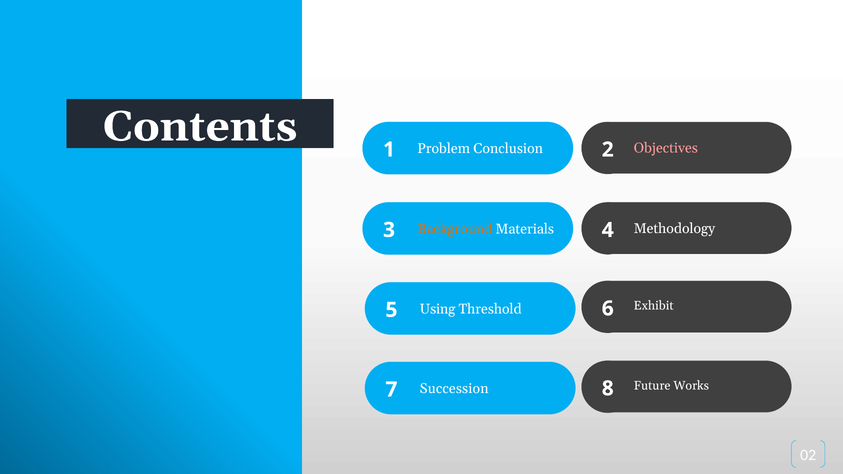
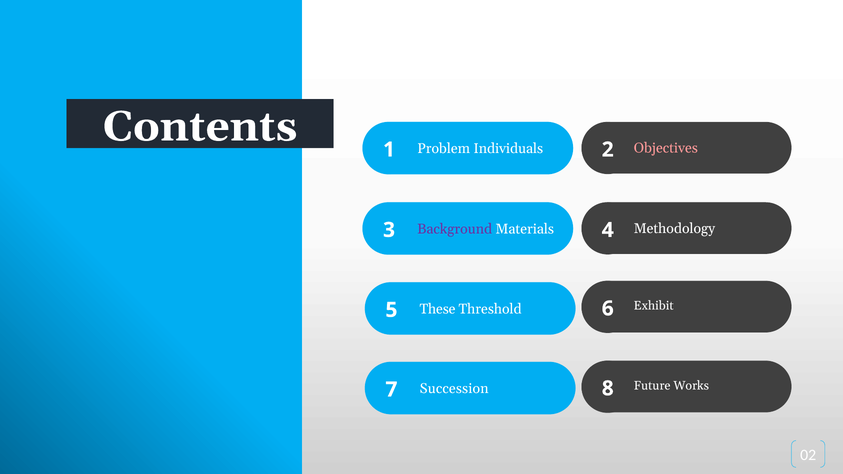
Conclusion: Conclusion -> Individuals
Background colour: orange -> purple
Using: Using -> These
